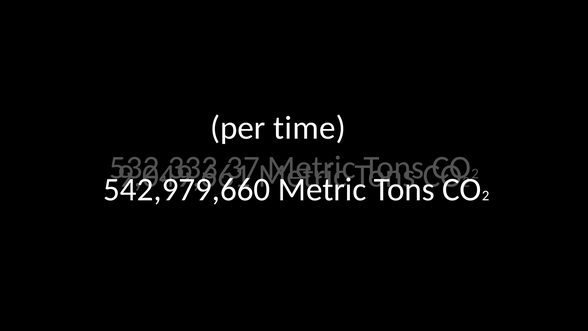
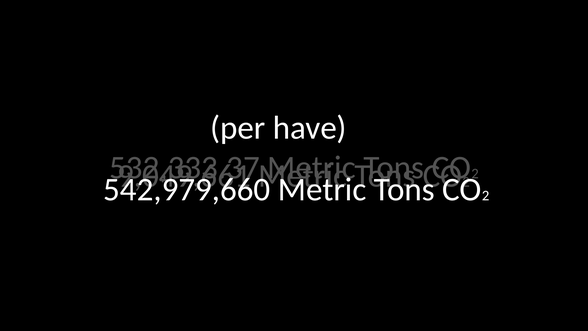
time: time -> have
